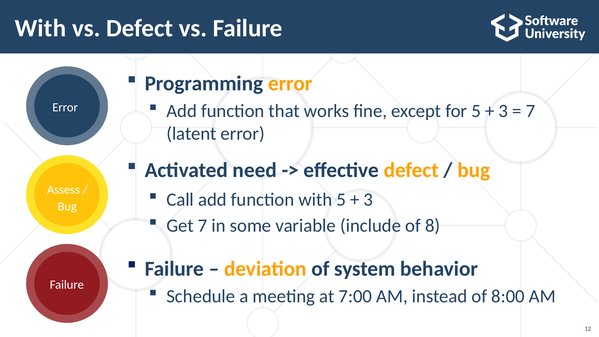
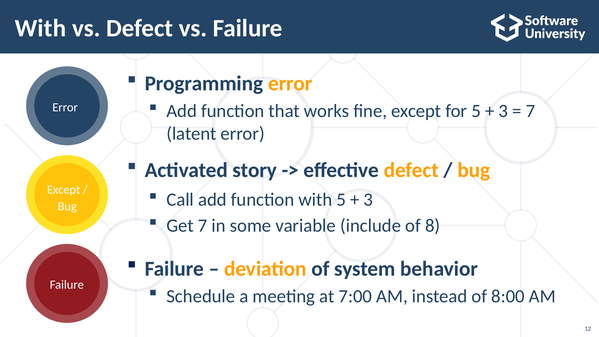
need: need -> story
Assess at (64, 190): Assess -> Except
